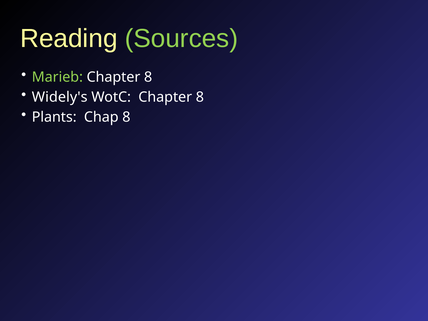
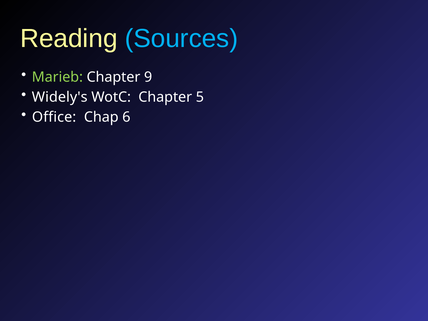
Sources colour: light green -> light blue
8 at (148, 77): 8 -> 9
WotC Chapter 8: 8 -> 5
Plants: Plants -> Office
Chap 8: 8 -> 6
